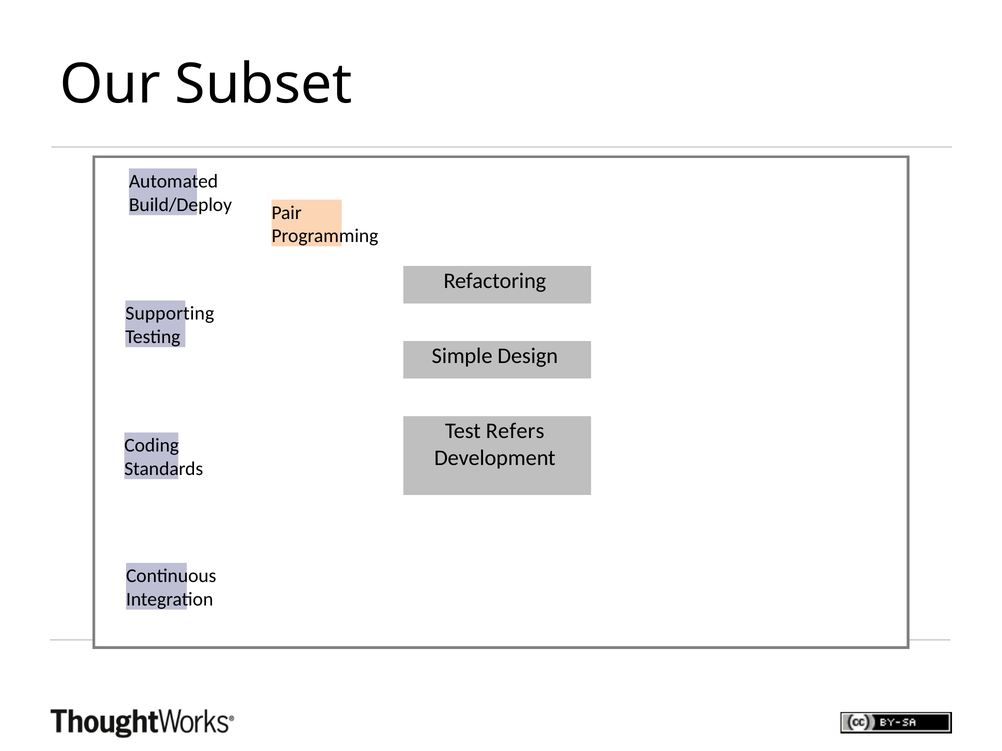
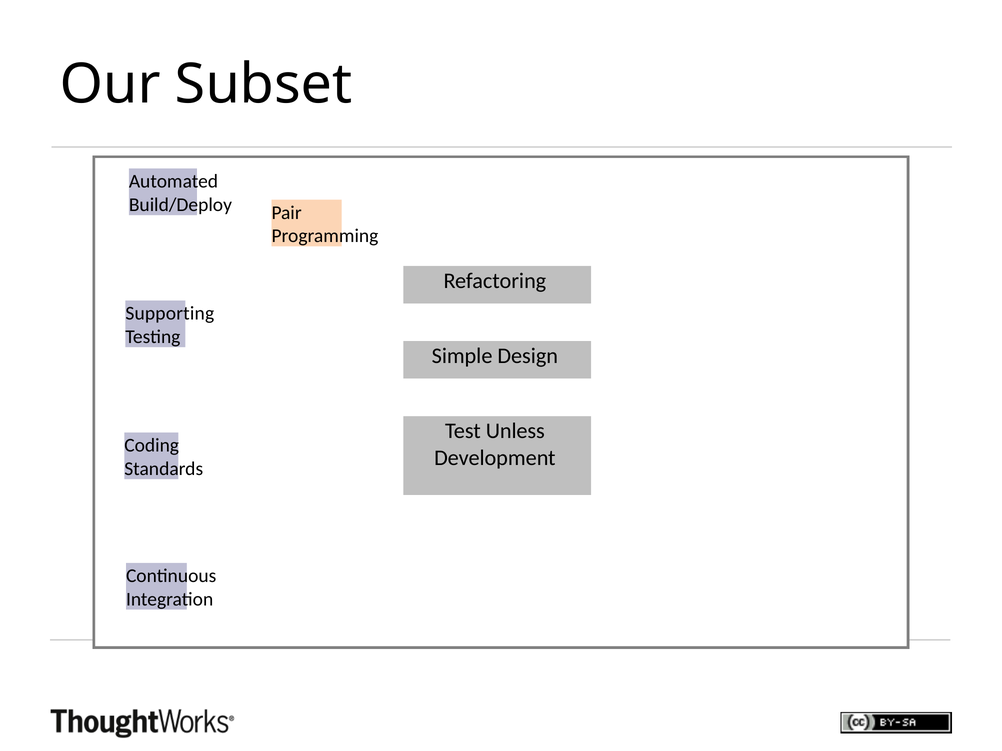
Refers: Refers -> Unless
